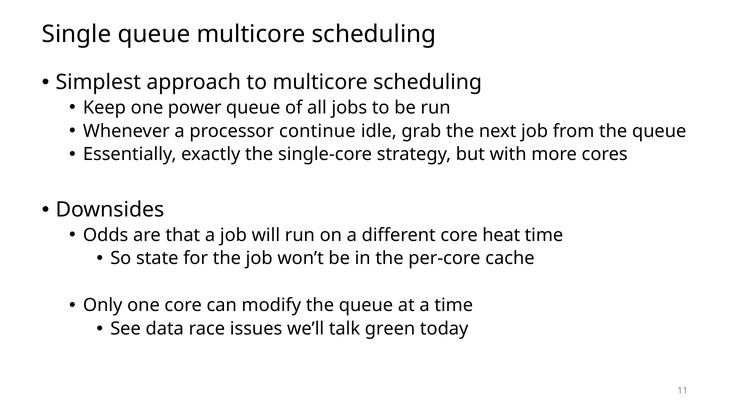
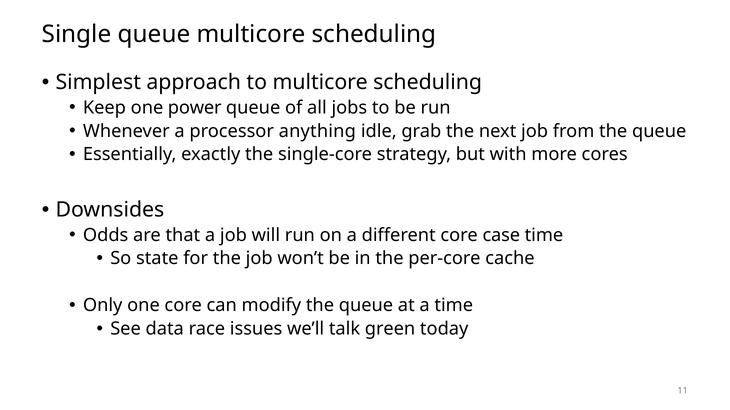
continue: continue -> anything
heat: heat -> case
